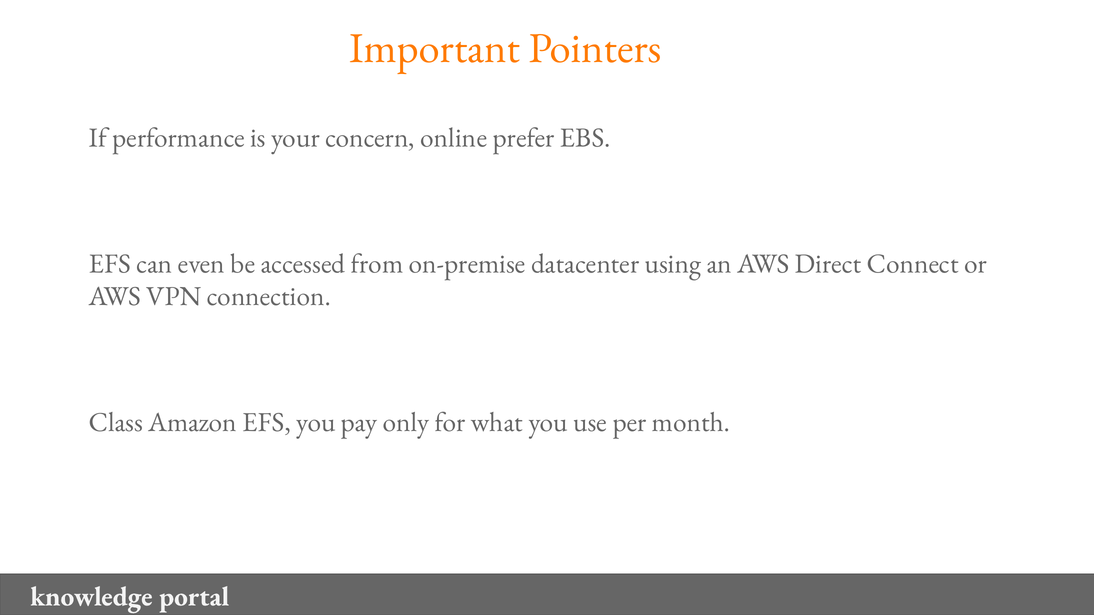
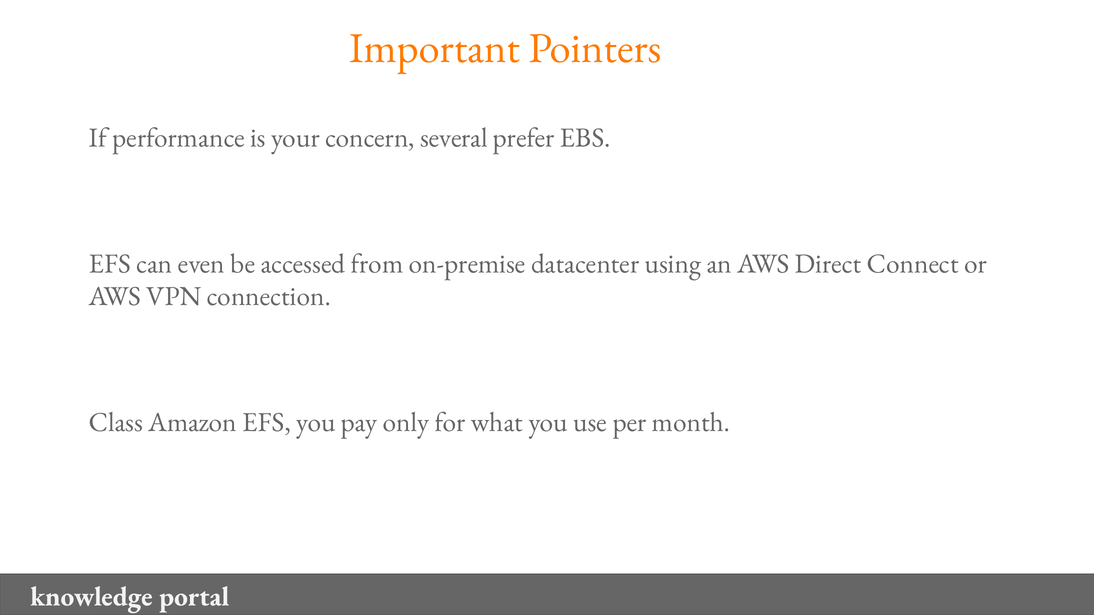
online: online -> several
